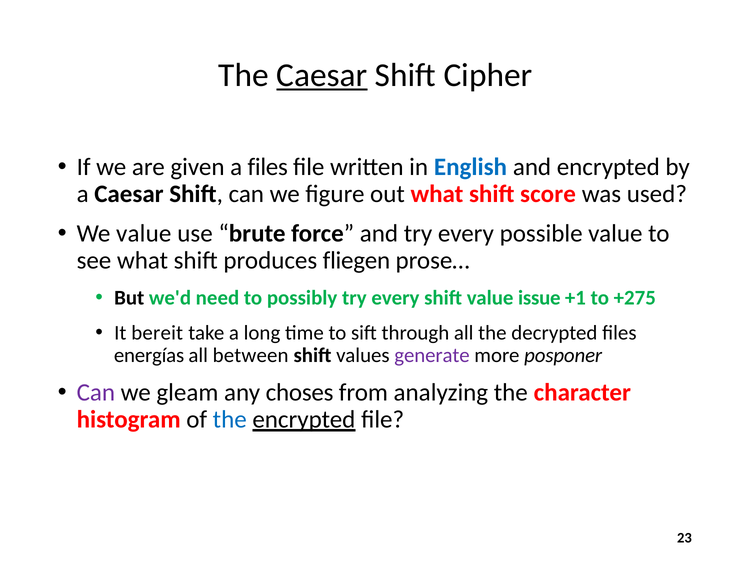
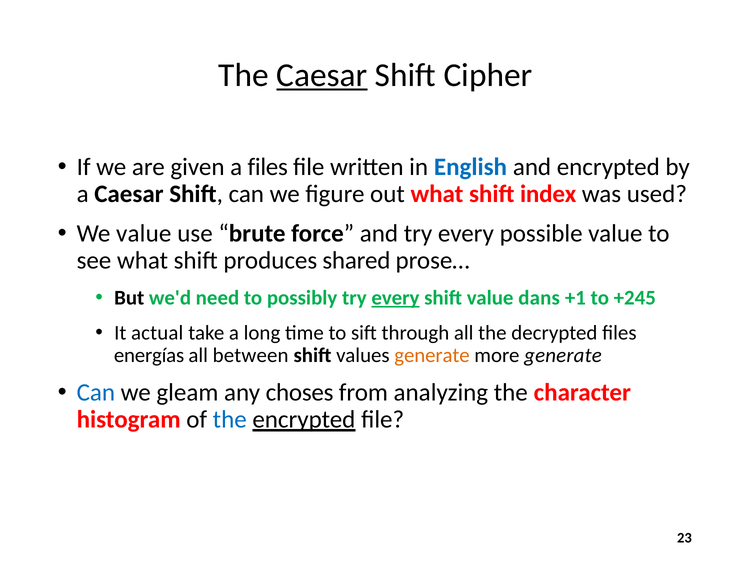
score: score -> index
fliegen: fliegen -> shared
every at (395, 298) underline: none -> present
issue: issue -> dans
+275: +275 -> +245
bereit: bereit -> actual
generate at (432, 356) colour: purple -> orange
more posponer: posponer -> generate
Can at (96, 393) colour: purple -> blue
